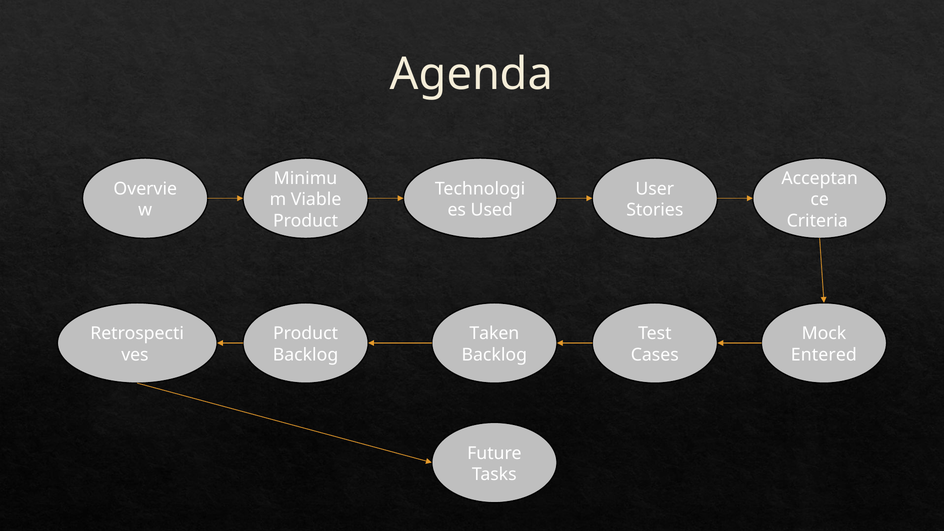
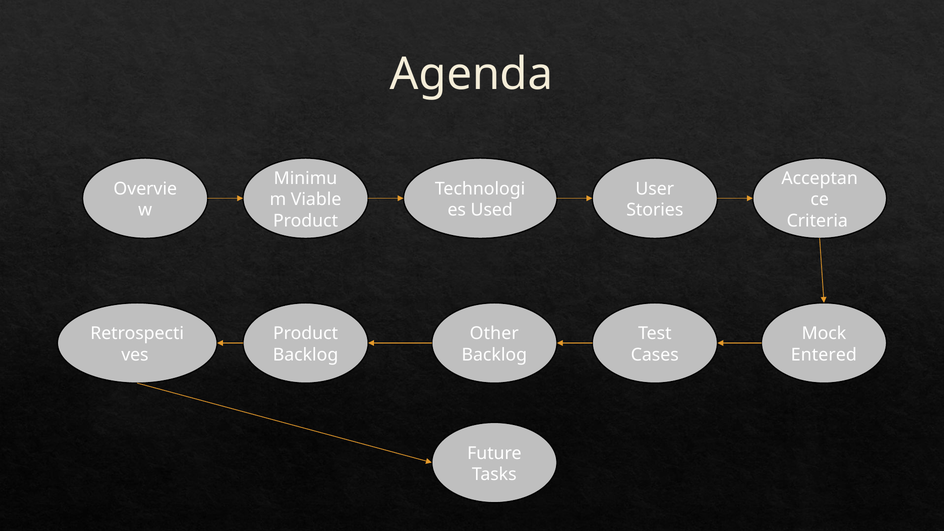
Taken: Taken -> Other
